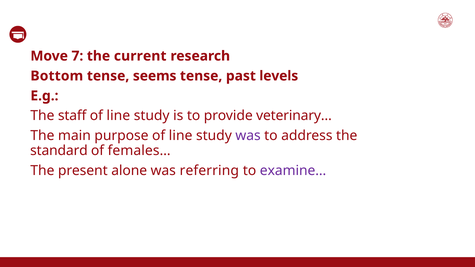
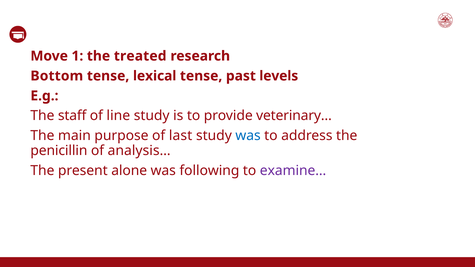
7: 7 -> 1
current: current -> treated
seems: seems -> lexical
purpose of line: line -> last
was at (248, 136) colour: purple -> blue
standard: standard -> penicillin
females…: females… -> analysis…
referring: referring -> following
